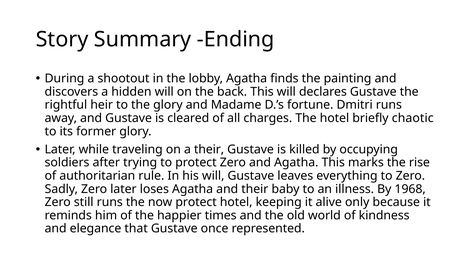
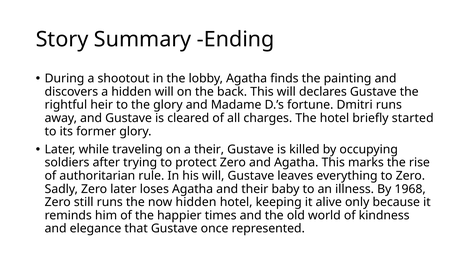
chaotic: chaotic -> started
now protect: protect -> hidden
